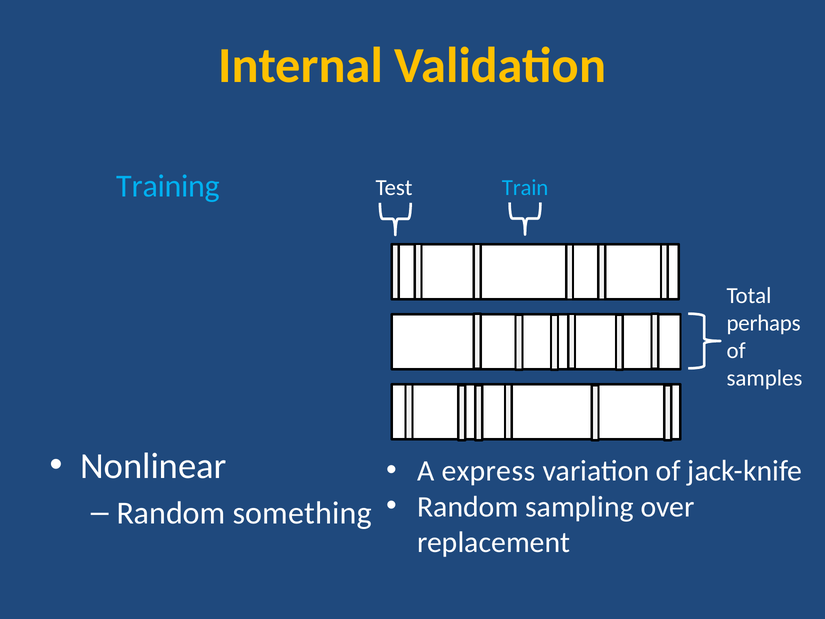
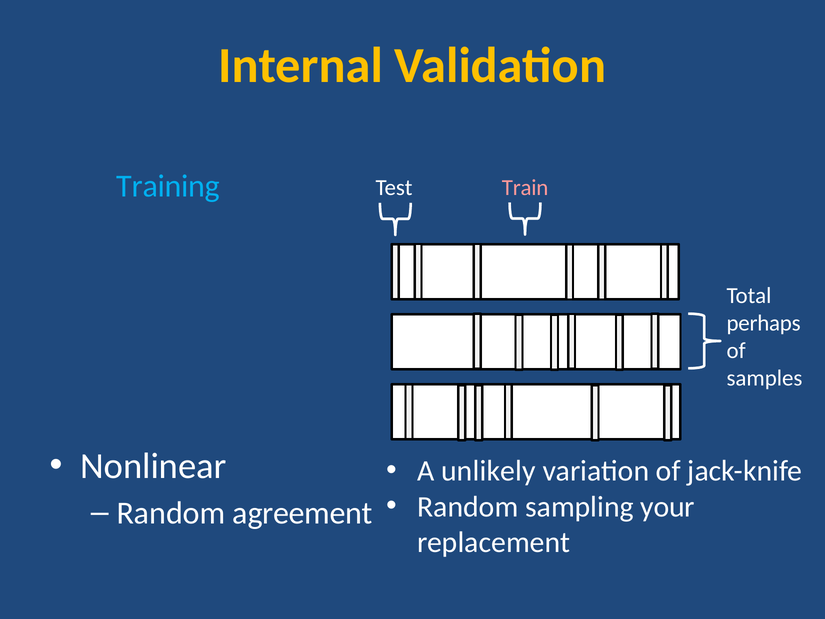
Train colour: light blue -> pink
express: express -> unlikely
over: over -> your
something: something -> agreement
